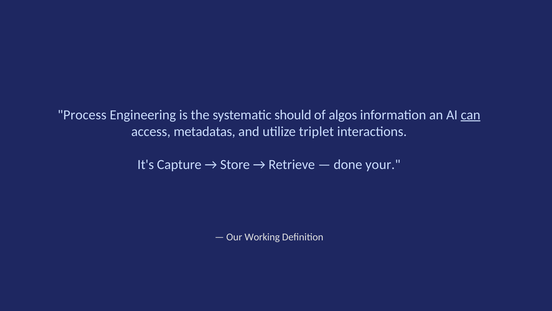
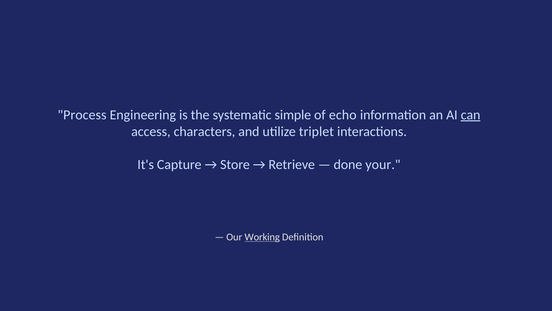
should: should -> simple
algos: algos -> echo
metadatas: metadatas -> characters
Working underline: none -> present
